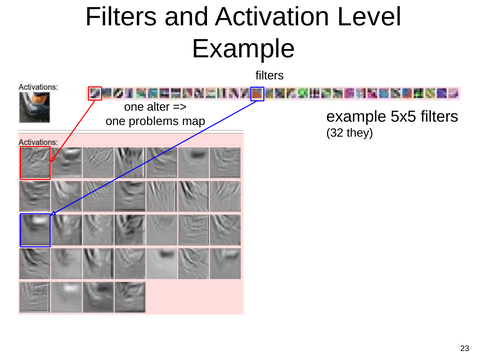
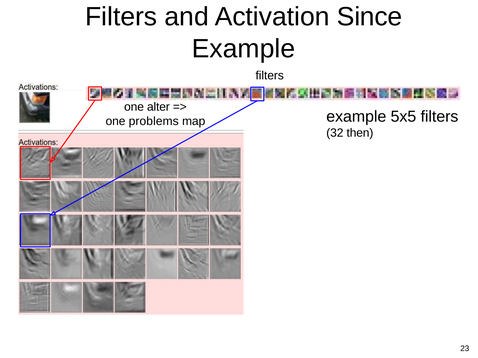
Level: Level -> Since
they: they -> then
